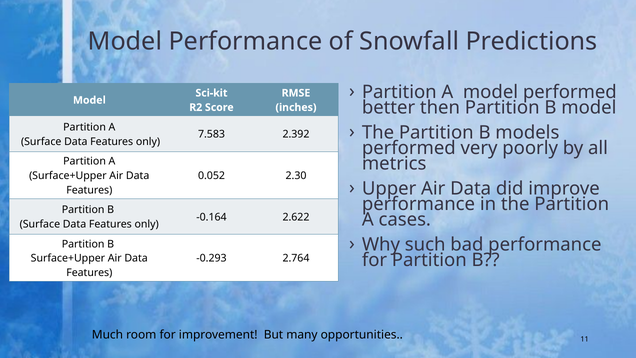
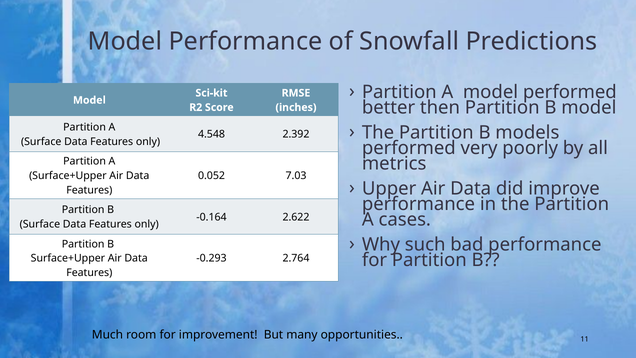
7.583: 7.583 -> 4.548
2.30: 2.30 -> 7.03
